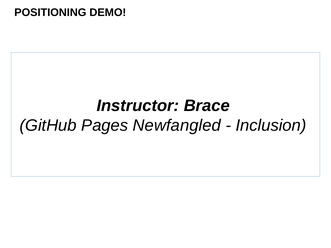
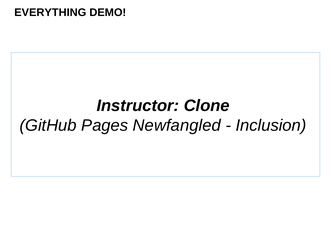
POSITIONING: POSITIONING -> EVERYTHING
Brace: Brace -> Clone
